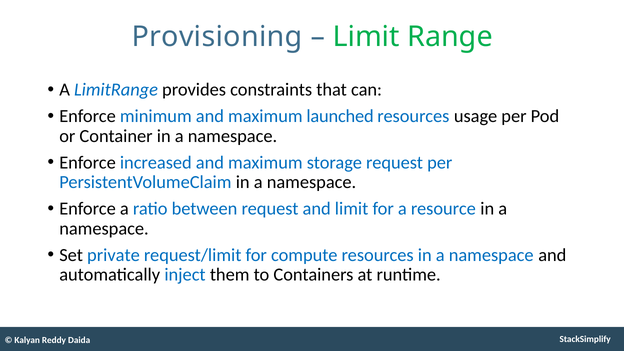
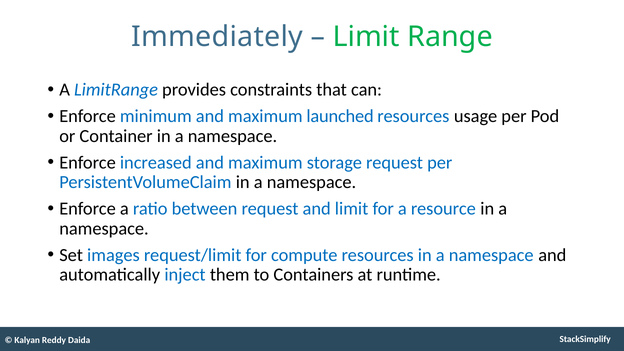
Provisioning: Provisioning -> Immediately
private: private -> images
